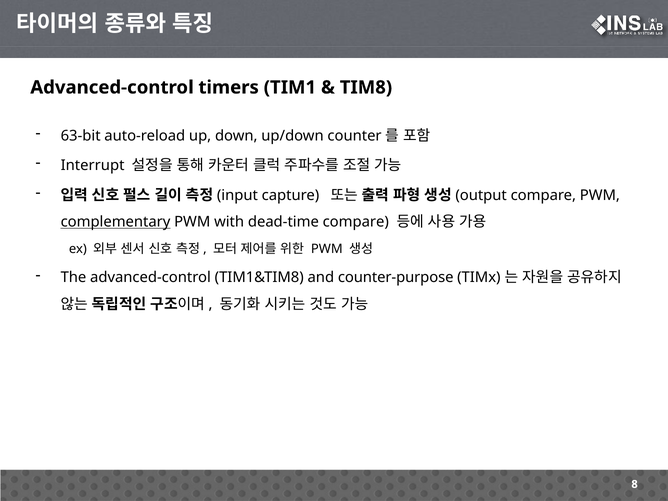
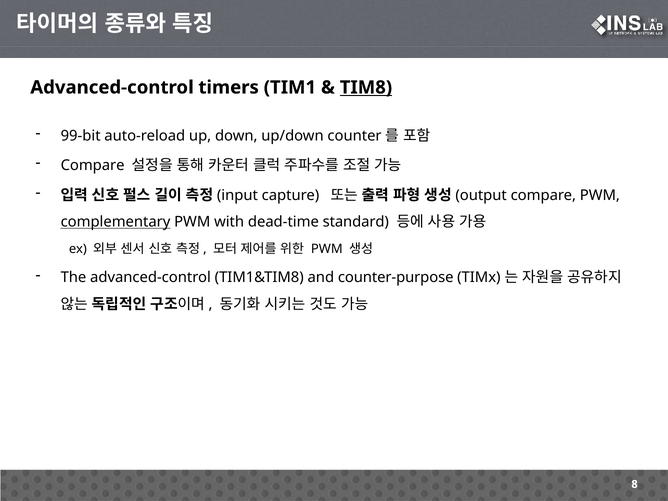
TIM8 underline: none -> present
63-bit: 63-bit -> 99-bit
Interrupt at (93, 166): Interrupt -> Compare
dead-time compare: compare -> standard
